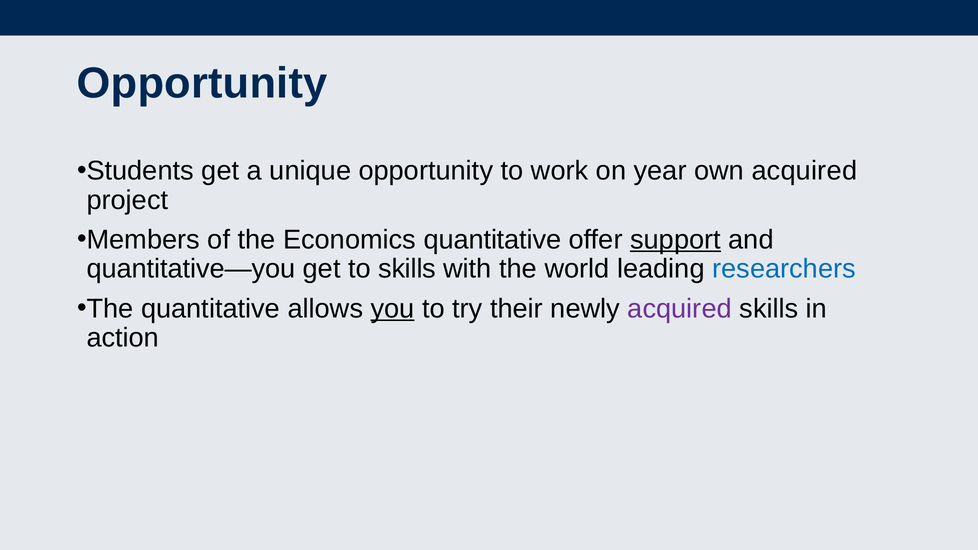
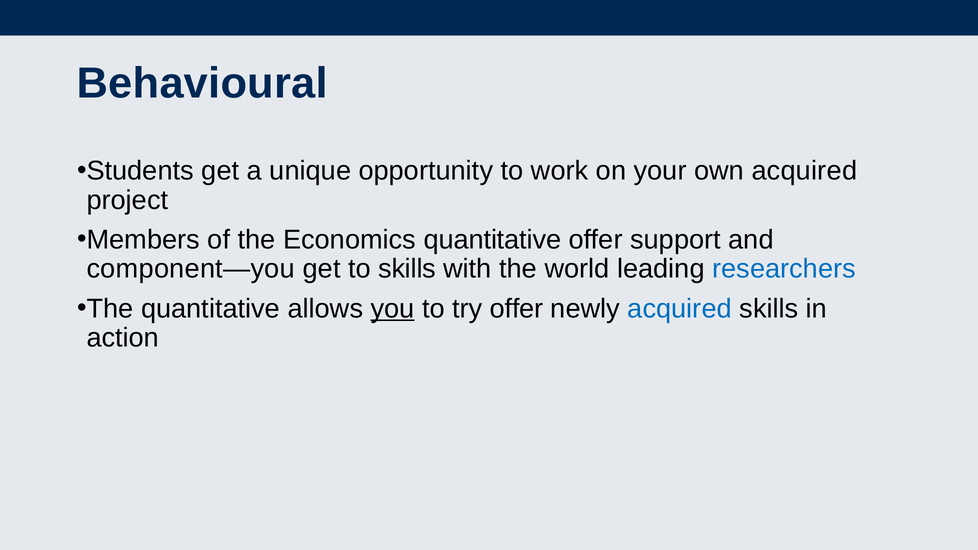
Opportunity at (202, 84): Opportunity -> Behavioural
year: year -> your
support underline: present -> none
quantitative—you: quantitative—you -> component—you
try their: their -> offer
acquired at (680, 309) colour: purple -> blue
